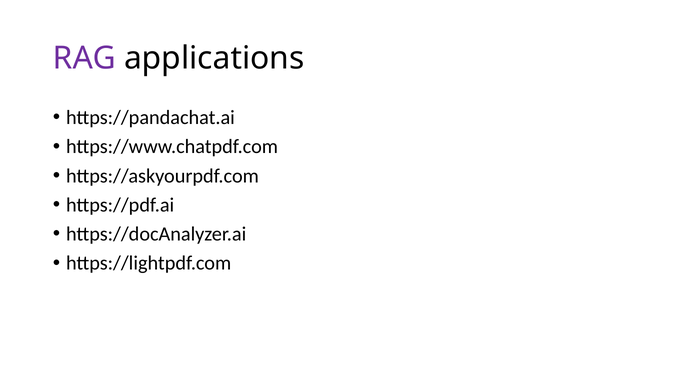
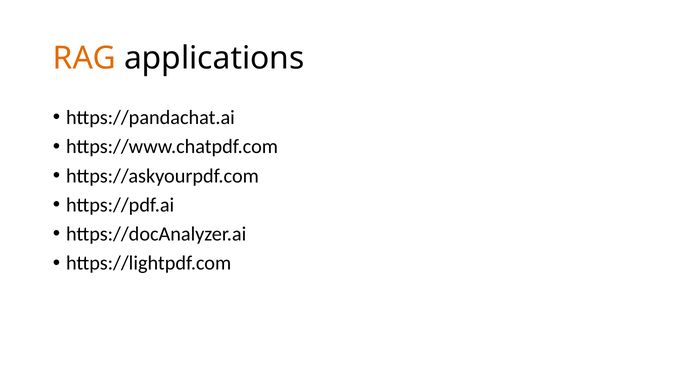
RAG colour: purple -> orange
